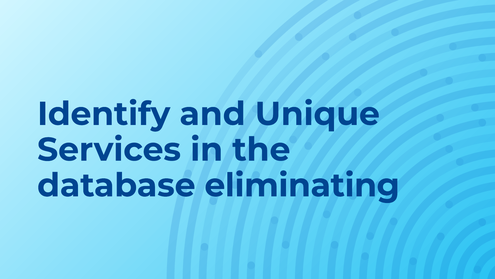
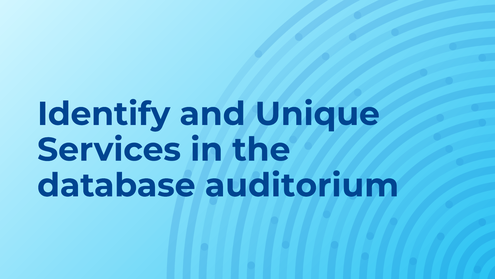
eliminating: eliminating -> auditorium
